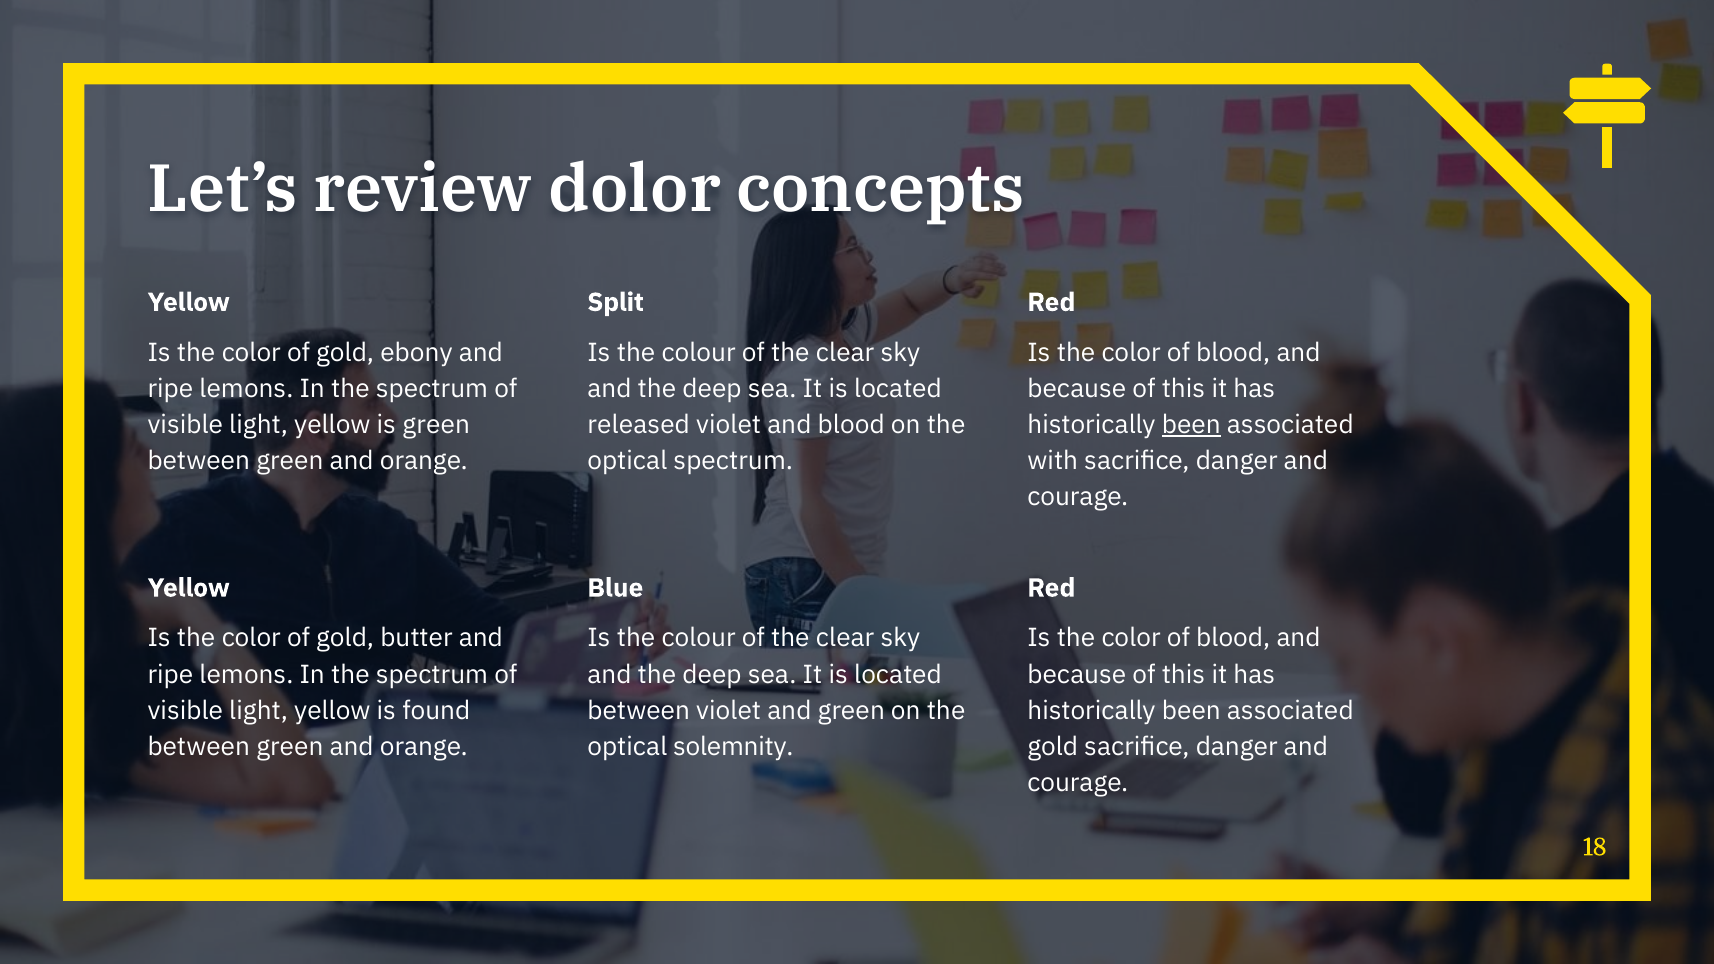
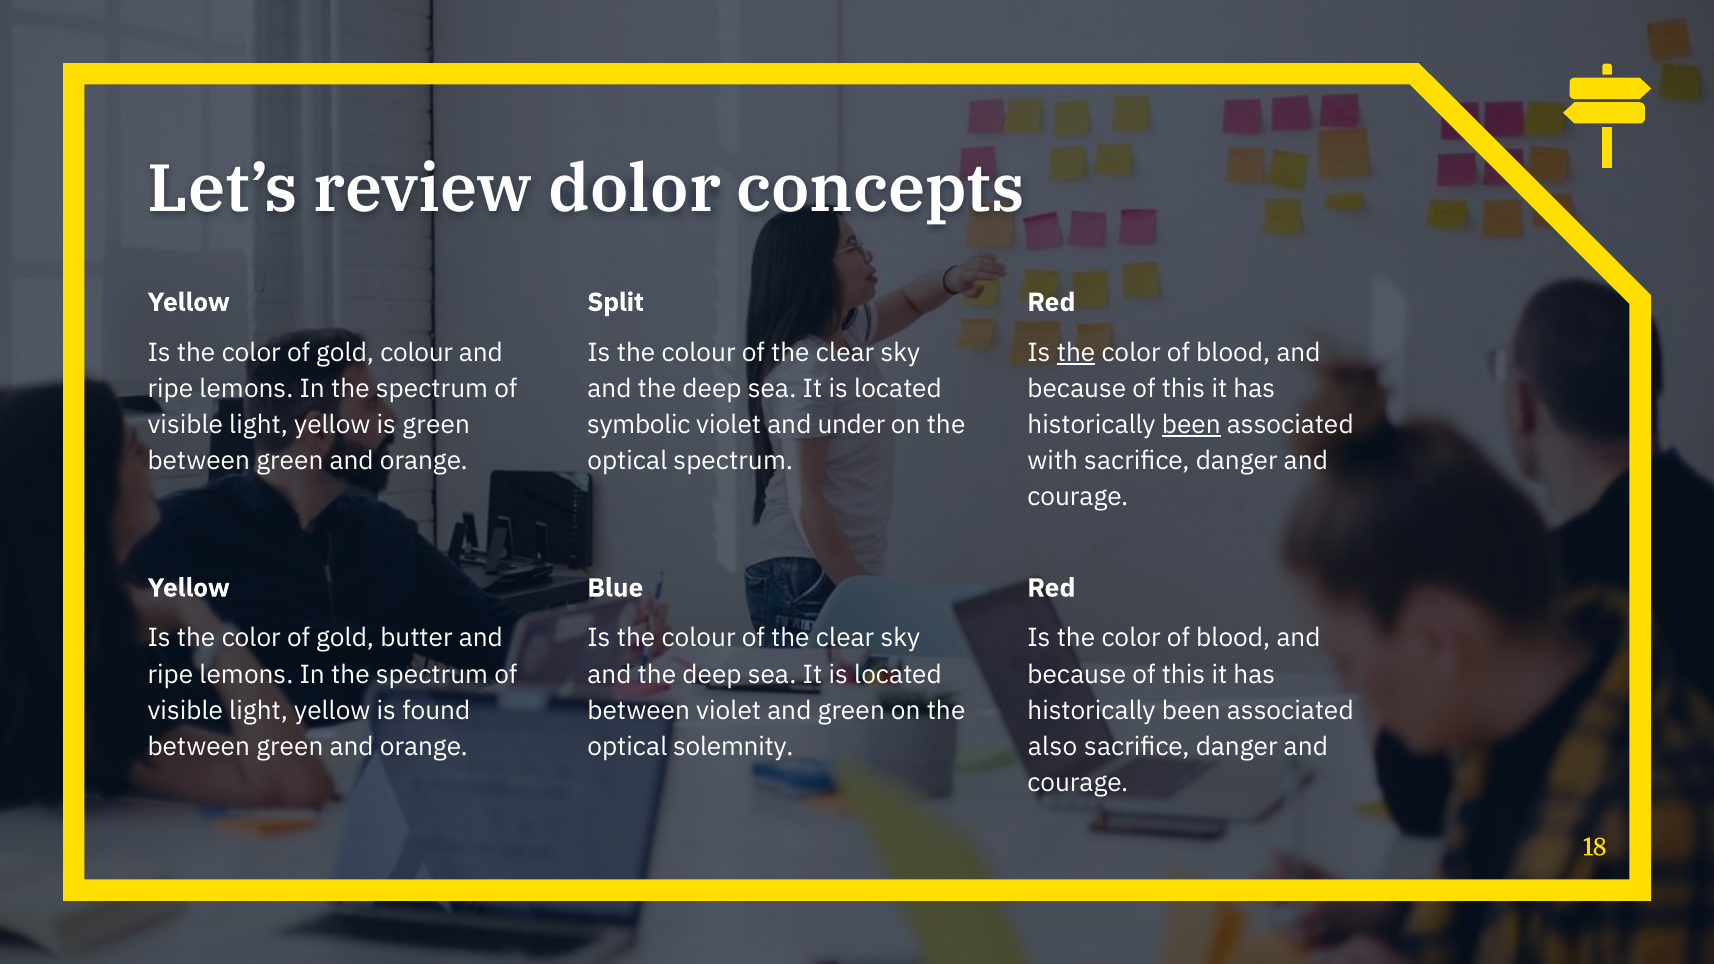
gold ebony: ebony -> colour
the at (1076, 353) underline: none -> present
released: released -> symbolic
and blood: blood -> under
gold at (1053, 747): gold -> also
